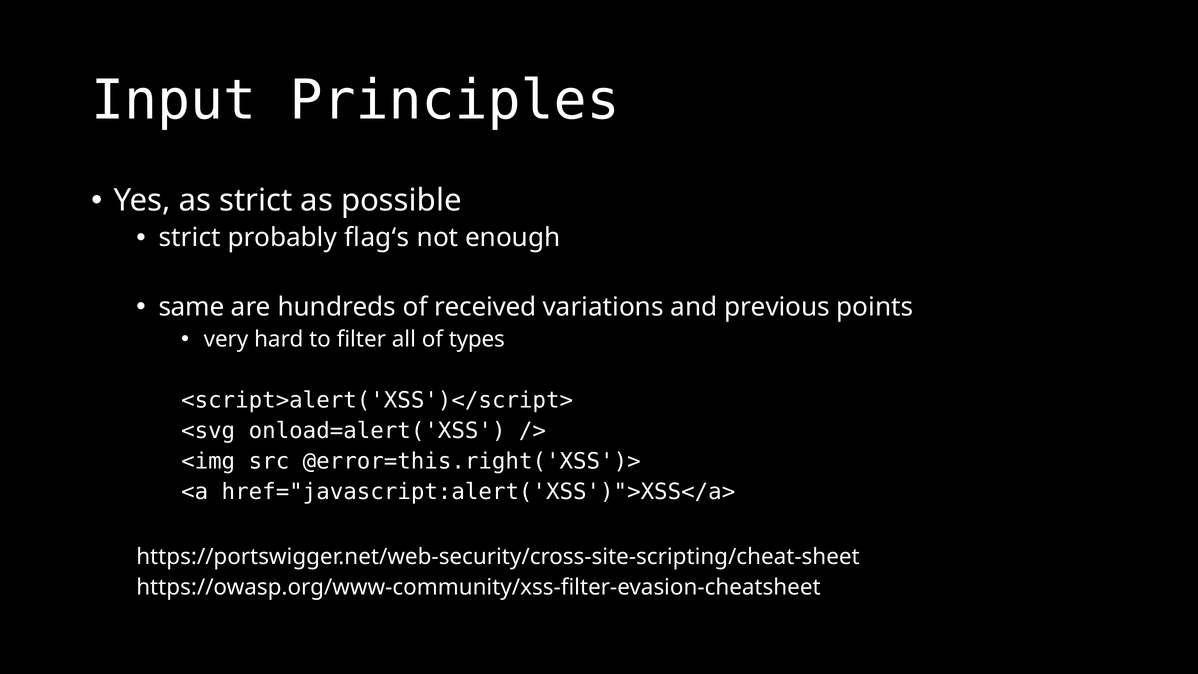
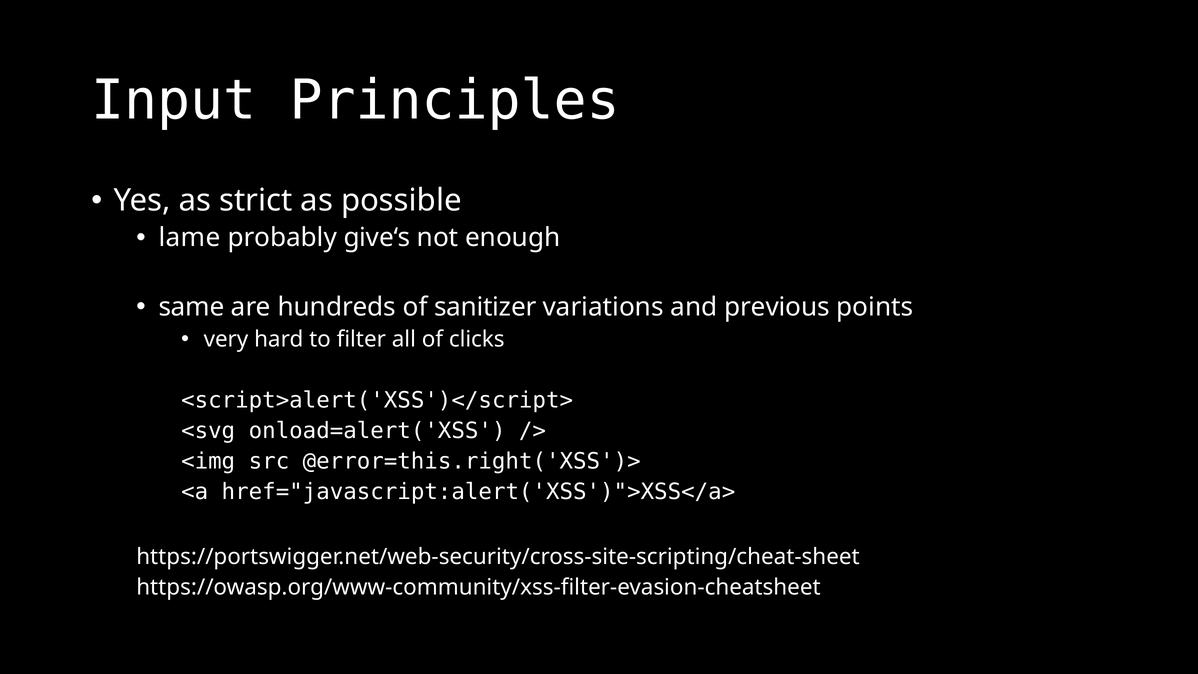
strict at (190, 238): strict -> lame
flag‘s: flag‘s -> give‘s
received: received -> sanitizer
types: types -> clicks
